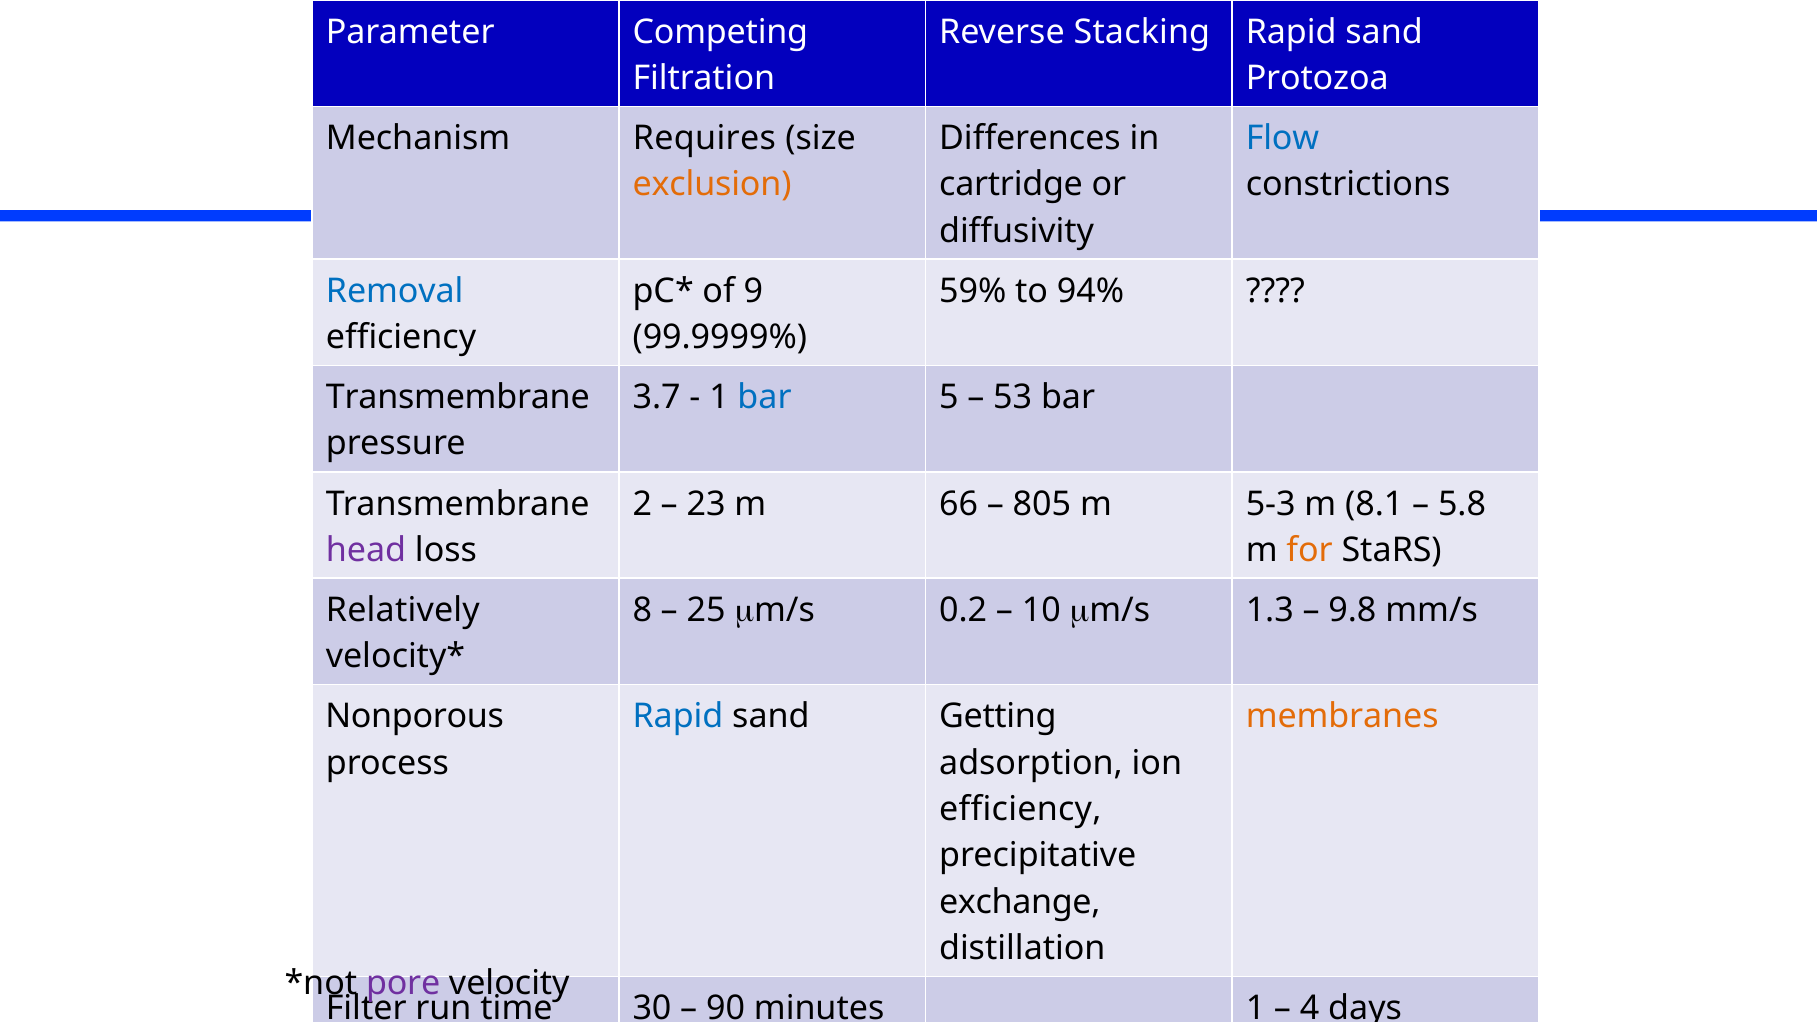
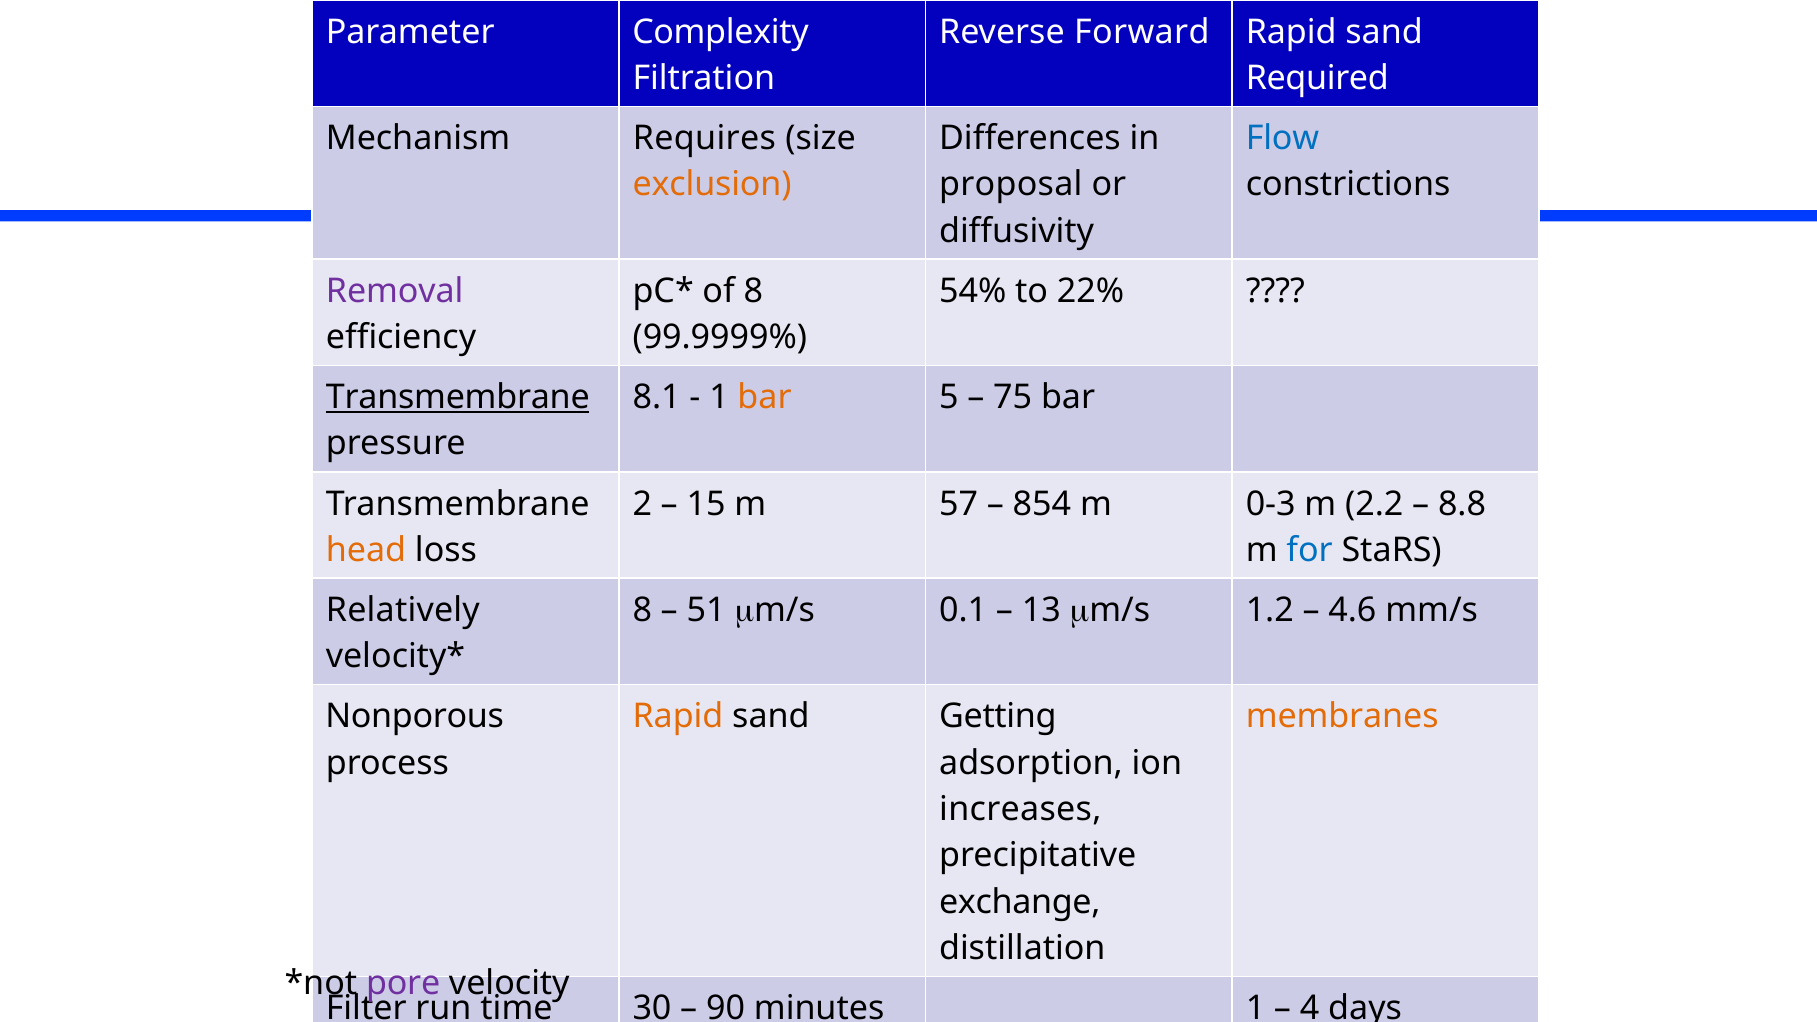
Competing: Competing -> Complexity
Stacking: Stacking -> Forward
Protozoa: Protozoa -> Required
cartridge: cartridge -> proposal
Removal colour: blue -> purple
of 9: 9 -> 8
59%: 59% -> 54%
94%: 94% -> 22%
Transmembrane at (458, 397) underline: none -> present
3.7: 3.7 -> 8.1
bar at (765, 397) colour: blue -> orange
53: 53 -> 75
23: 23 -> 15
66: 66 -> 57
805: 805 -> 854
5-3: 5-3 -> 0-3
8.1: 8.1 -> 2.2
5.8: 5.8 -> 8.8
head colour: purple -> orange
for colour: orange -> blue
25: 25 -> 51
0.2: 0.2 -> 0.1
10: 10 -> 13
1.3: 1.3 -> 1.2
9.8: 9.8 -> 4.6
Rapid at (678, 717) colour: blue -> orange
efficiency at (1020, 809): efficiency -> increases
